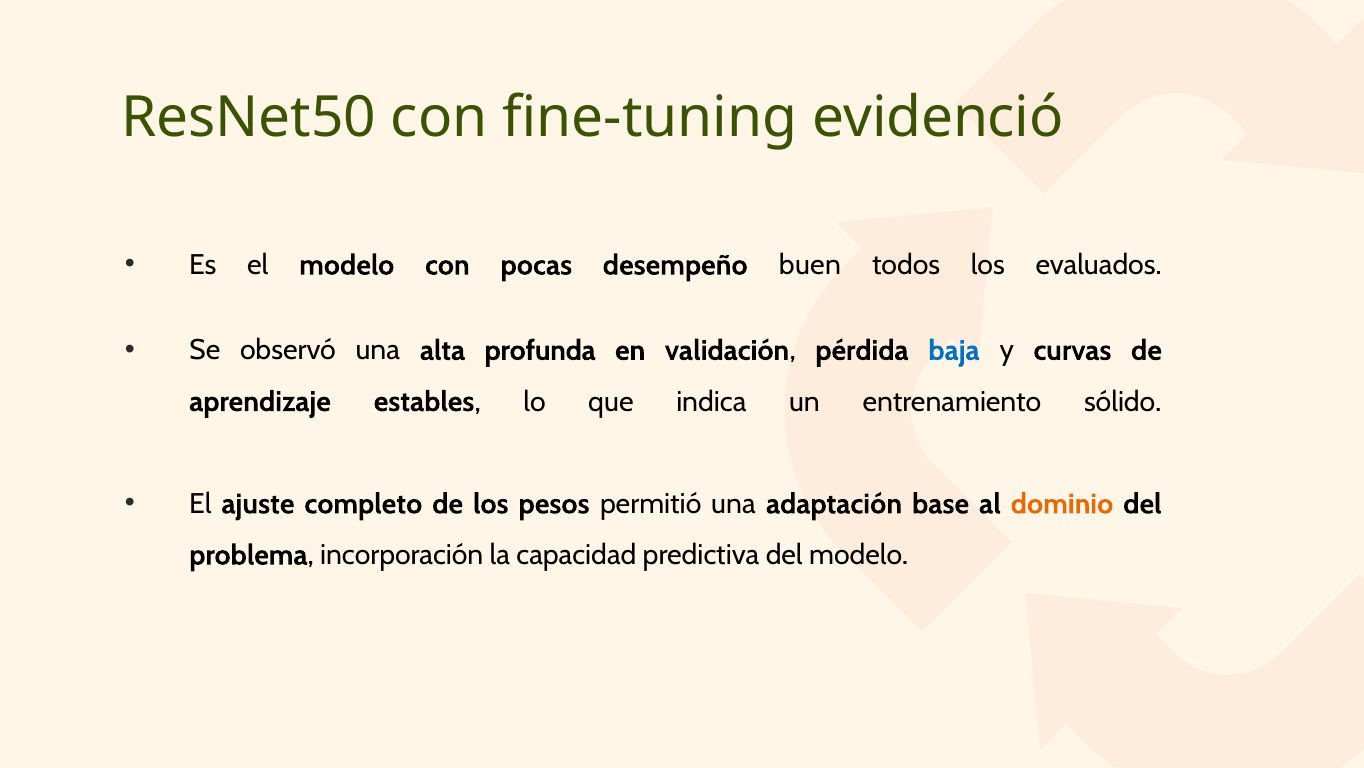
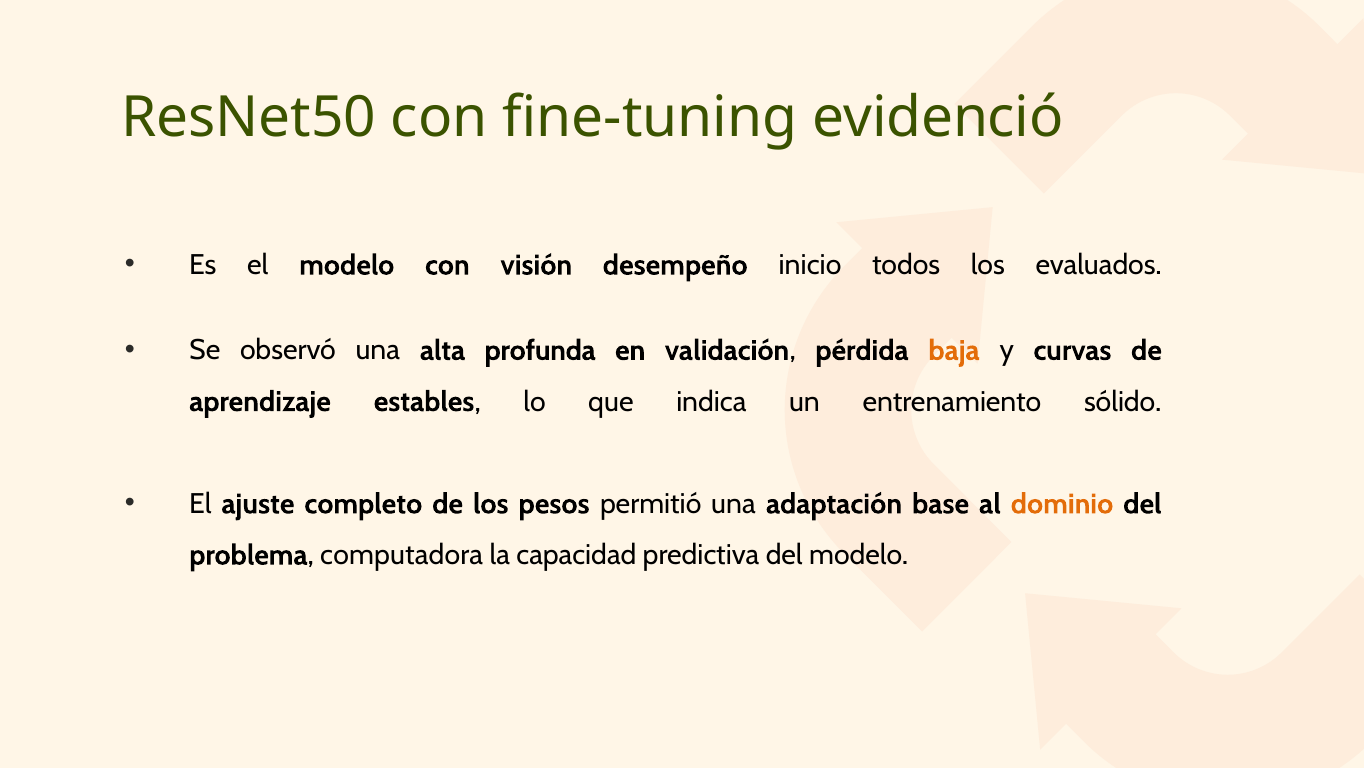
pocas: pocas -> visión
buen: buen -> inicio
baja colour: blue -> orange
incorporación: incorporación -> computadora
